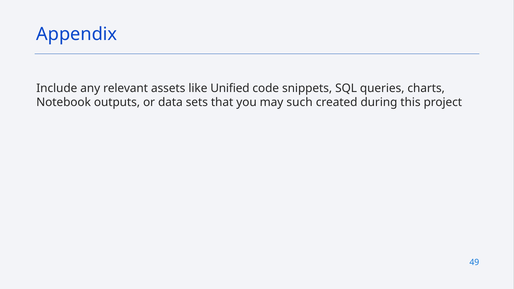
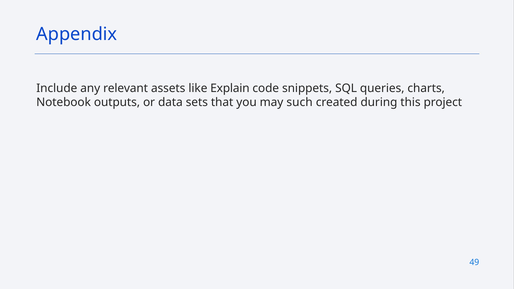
Unified: Unified -> Explain
